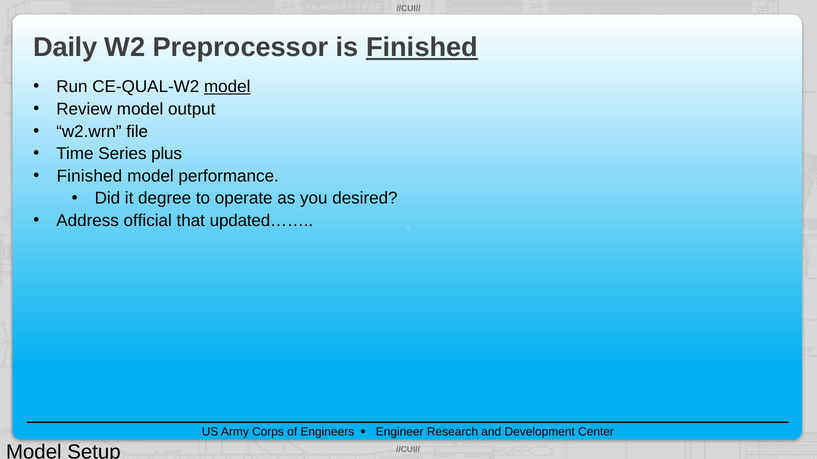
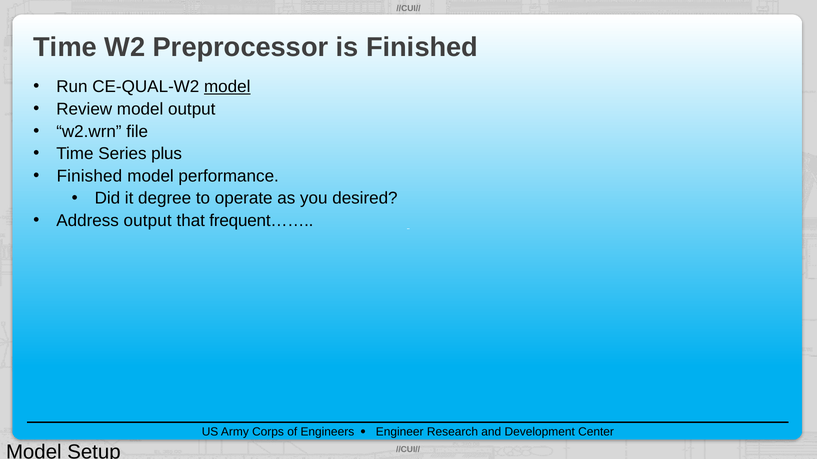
Daily at (65, 47): Daily -> Time
Finished at (422, 47) underline: present -> none
Address official: official -> output
updated……: updated…… -> frequent……
